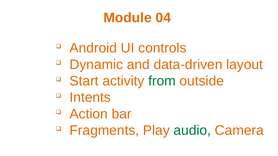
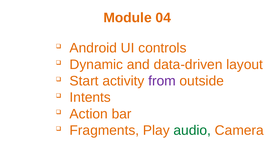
from colour: green -> purple
